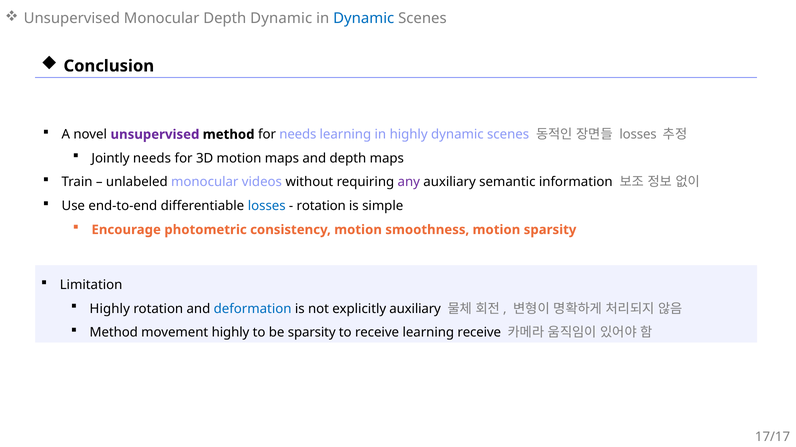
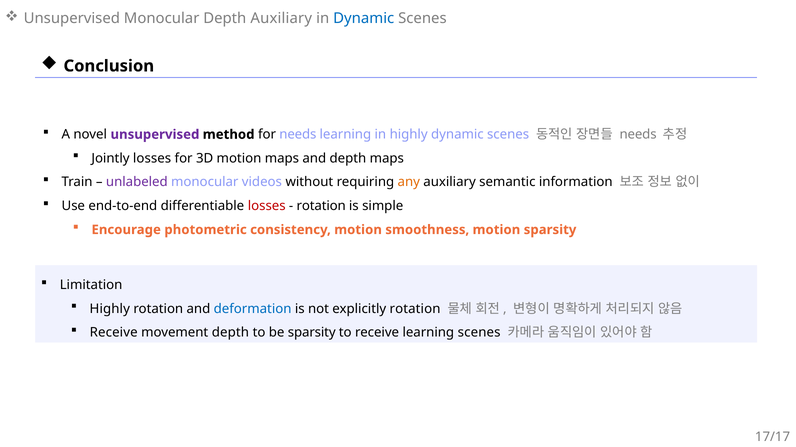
Depth Dynamic: Dynamic -> Auxiliary
losses at (638, 135): losses -> needs
Jointly needs: needs -> losses
unlabeled colour: black -> purple
any colour: purple -> orange
losses at (267, 206) colour: blue -> red
explicitly auxiliary: auxiliary -> rotation
Method at (114, 333): Method -> Receive
movement highly: highly -> depth
learning receive: receive -> scenes
